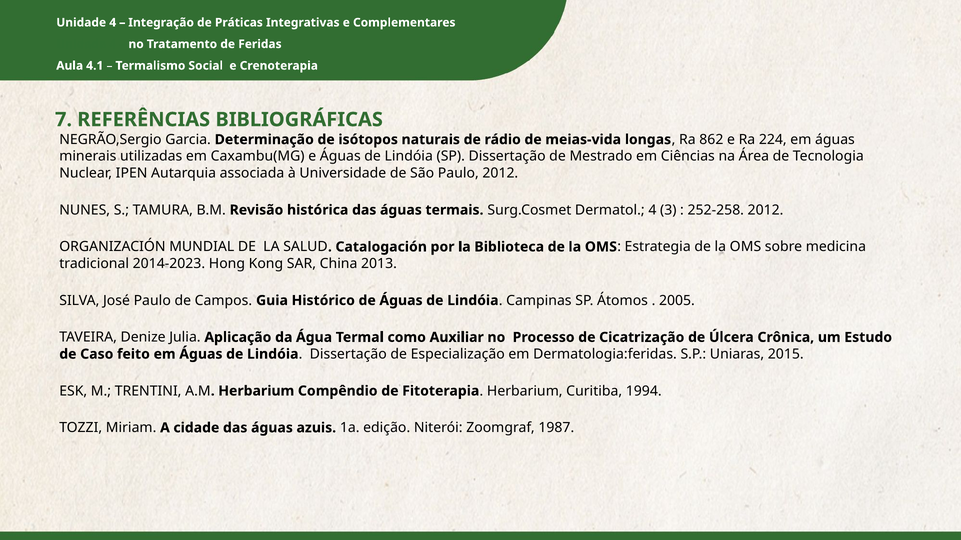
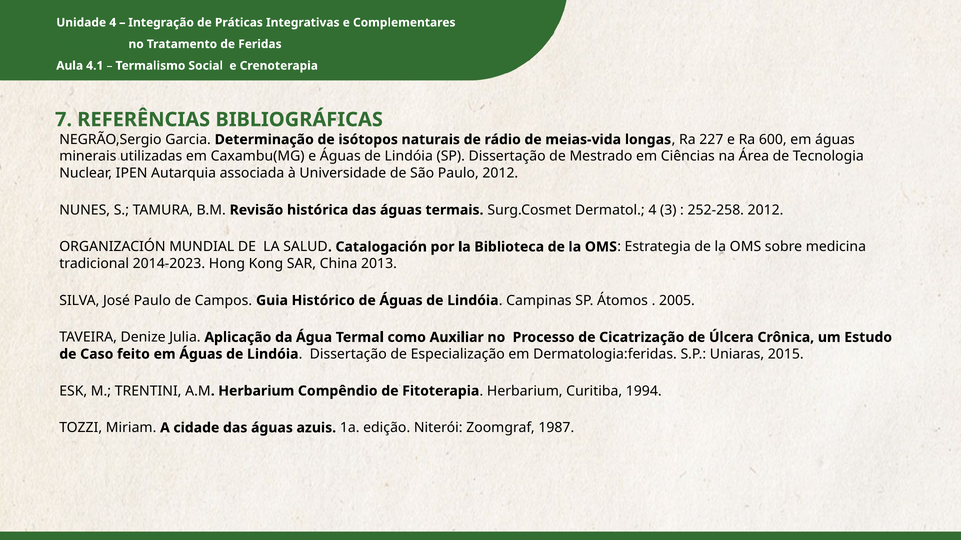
862: 862 -> 227
224: 224 -> 600
